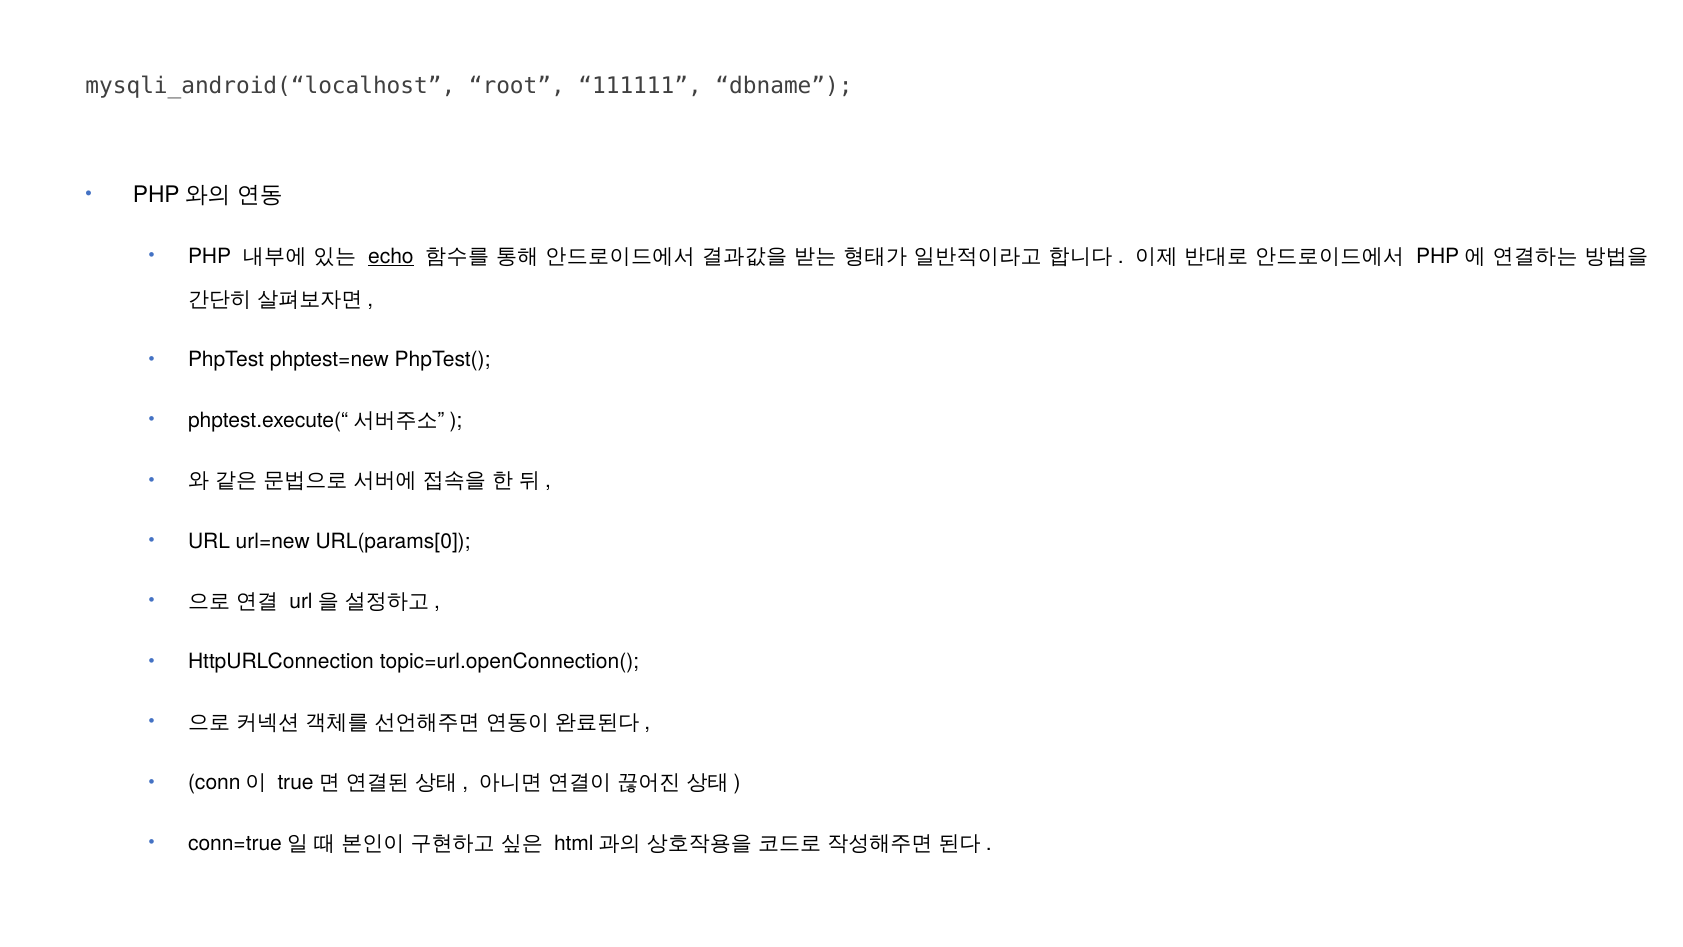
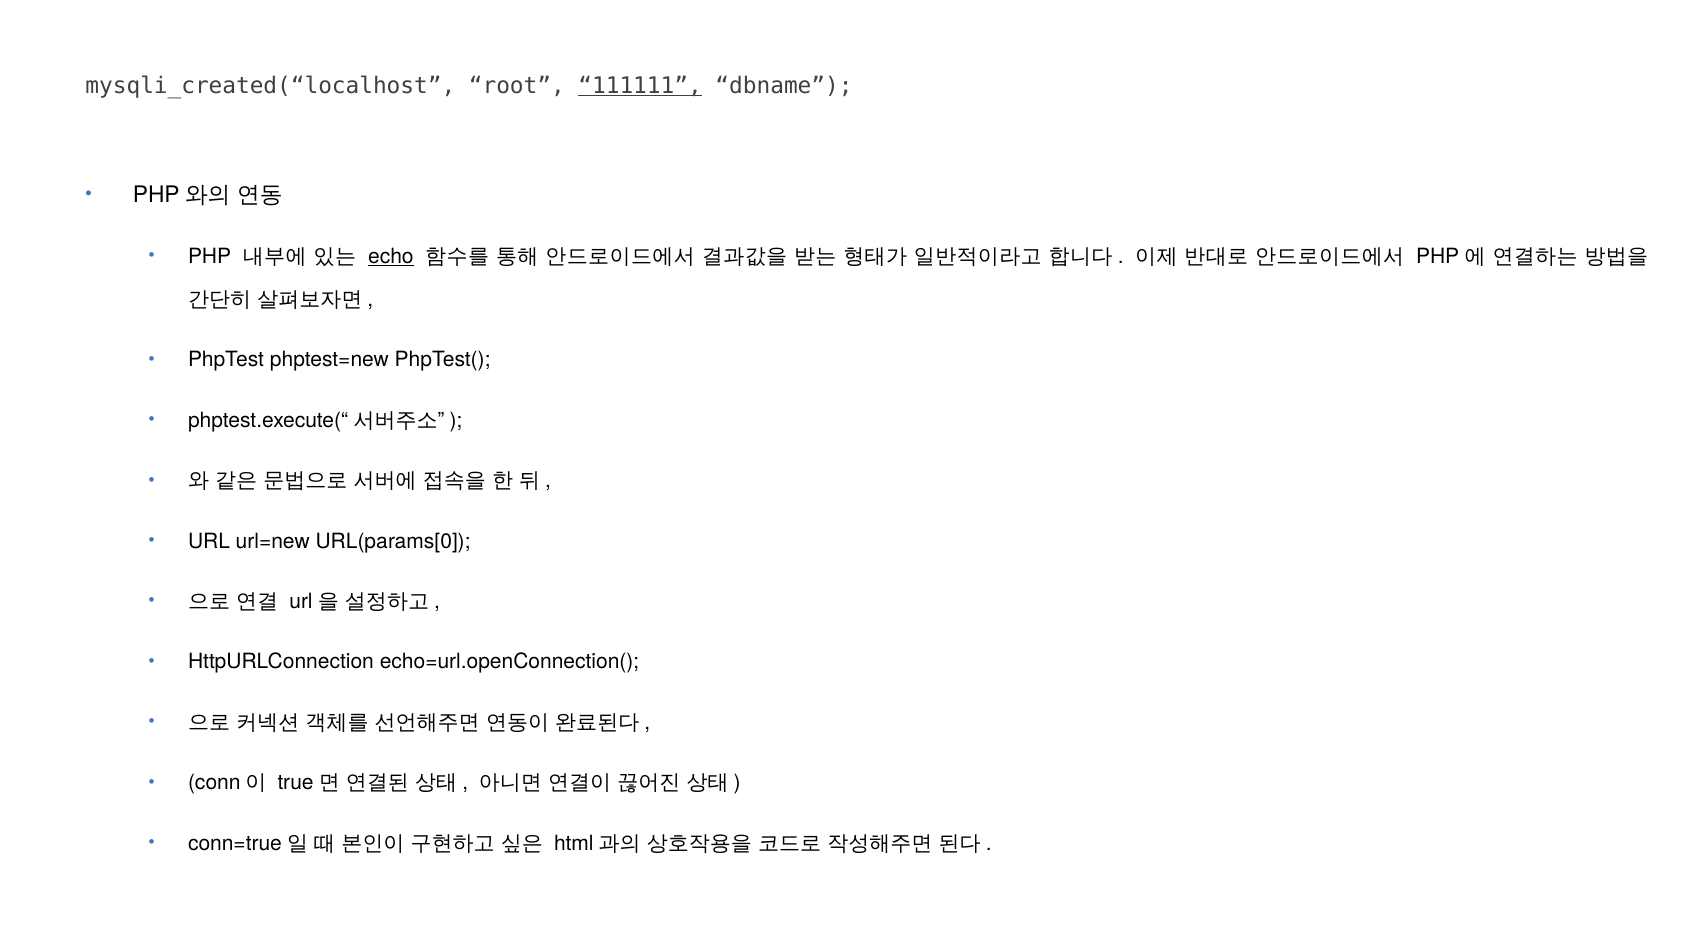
mysqli_android(“localhost: mysqli_android(“localhost -> mysqli_created(“localhost
111111 underline: none -> present
topic=url.openConnection(: topic=url.openConnection( -> echo=url.openConnection(
